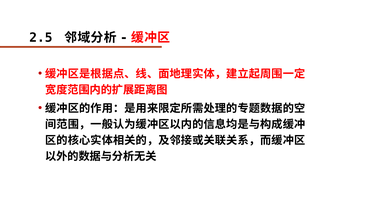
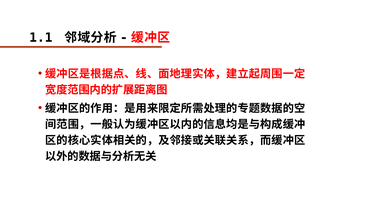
2.5: 2.5 -> 1.1
